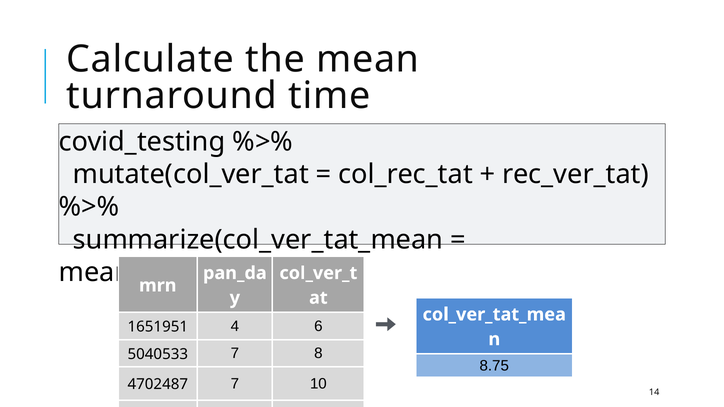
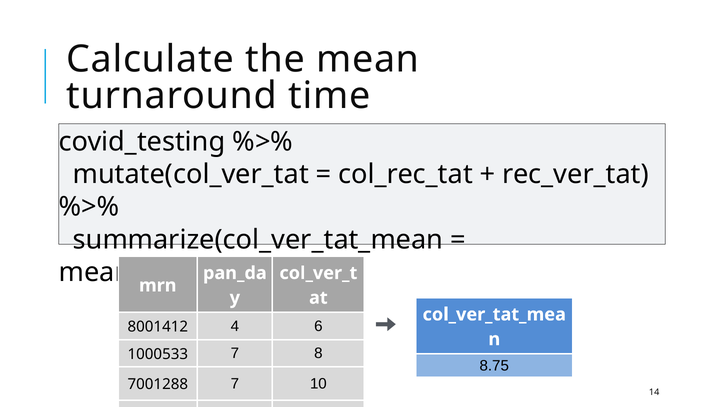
1651951: 1651951 -> 8001412
5040533: 5040533 -> 1000533
4702487: 4702487 -> 7001288
